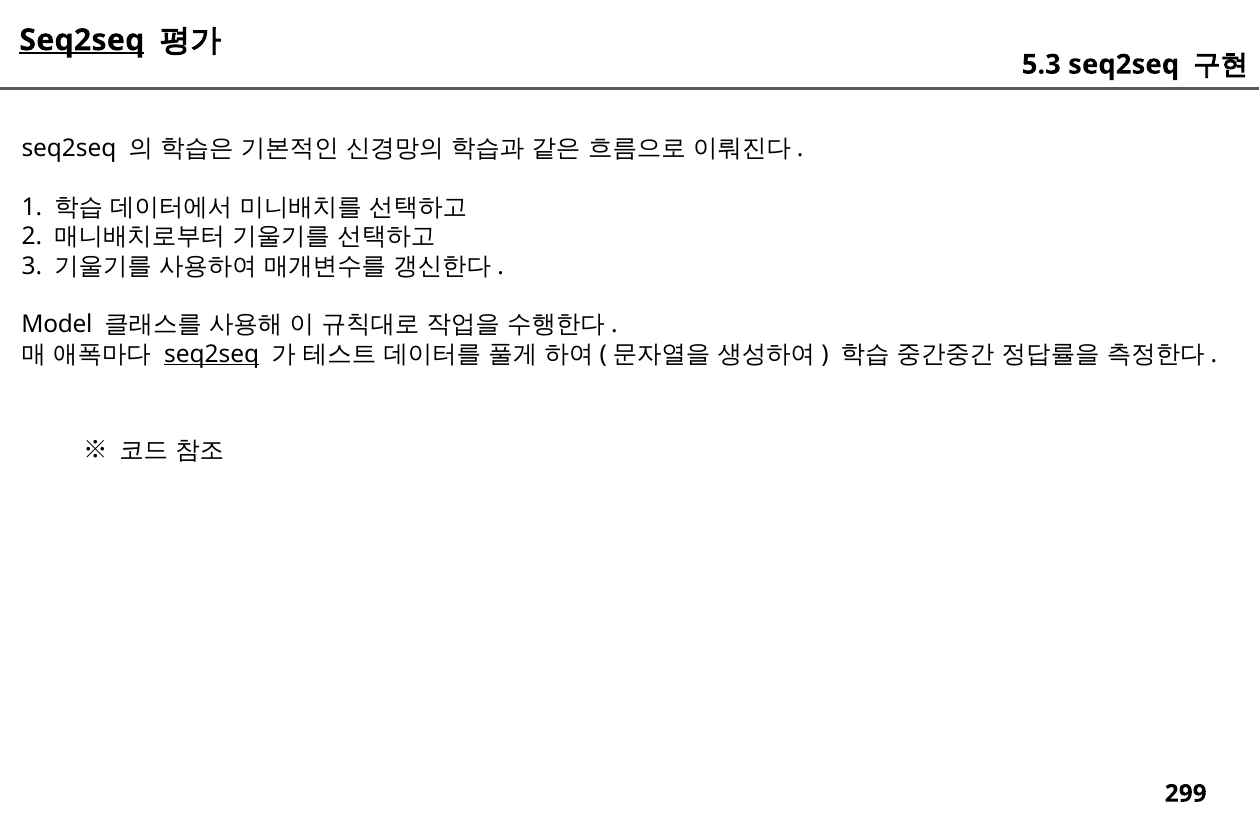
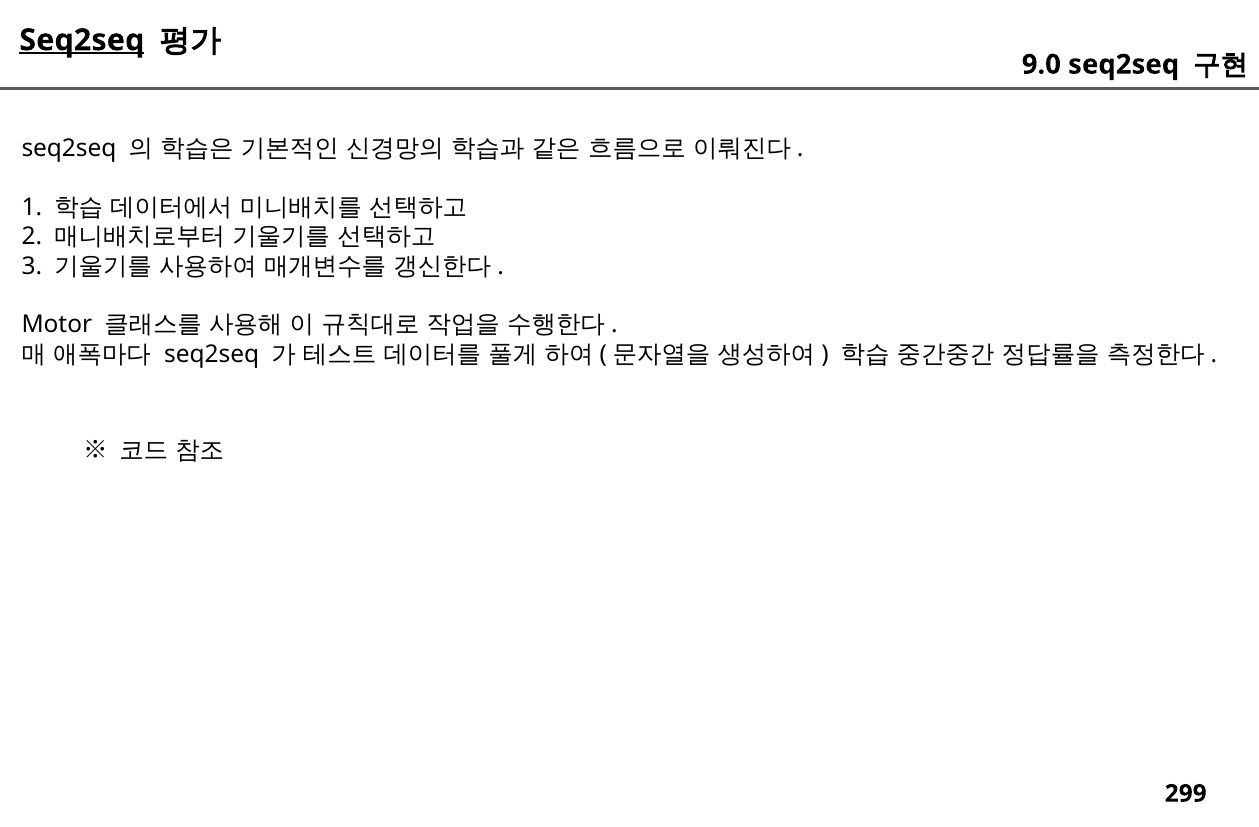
5.3: 5.3 -> 9.0
Model: Model -> Motor
seq2seq at (212, 354) underline: present -> none
